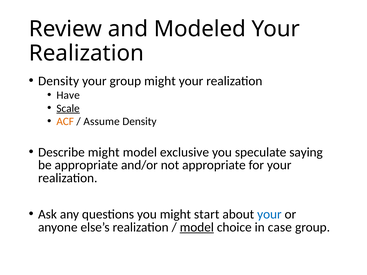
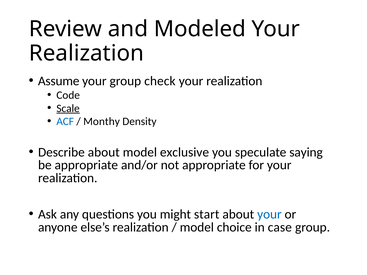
Density at (59, 81): Density -> Assume
group might: might -> check
Have: Have -> Code
ACF colour: orange -> blue
Assume: Assume -> Monthy
Describe might: might -> about
model at (197, 227) underline: present -> none
